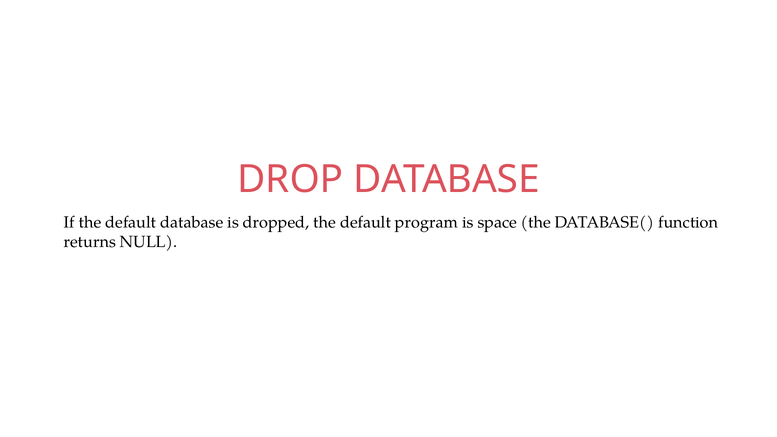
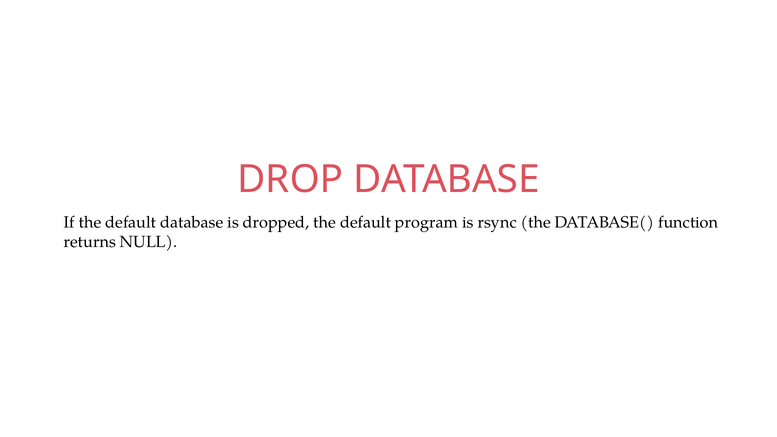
space: space -> rsync
